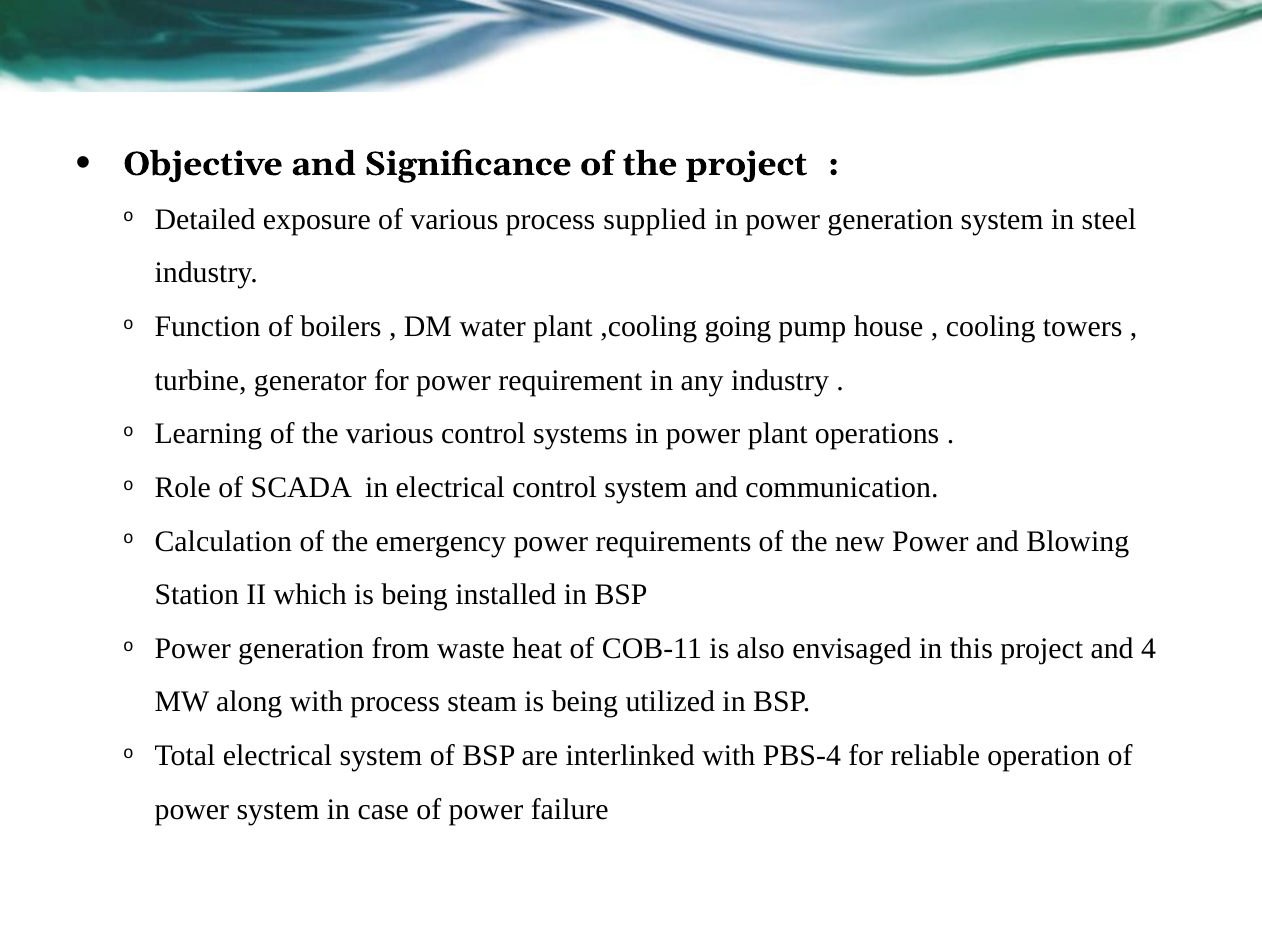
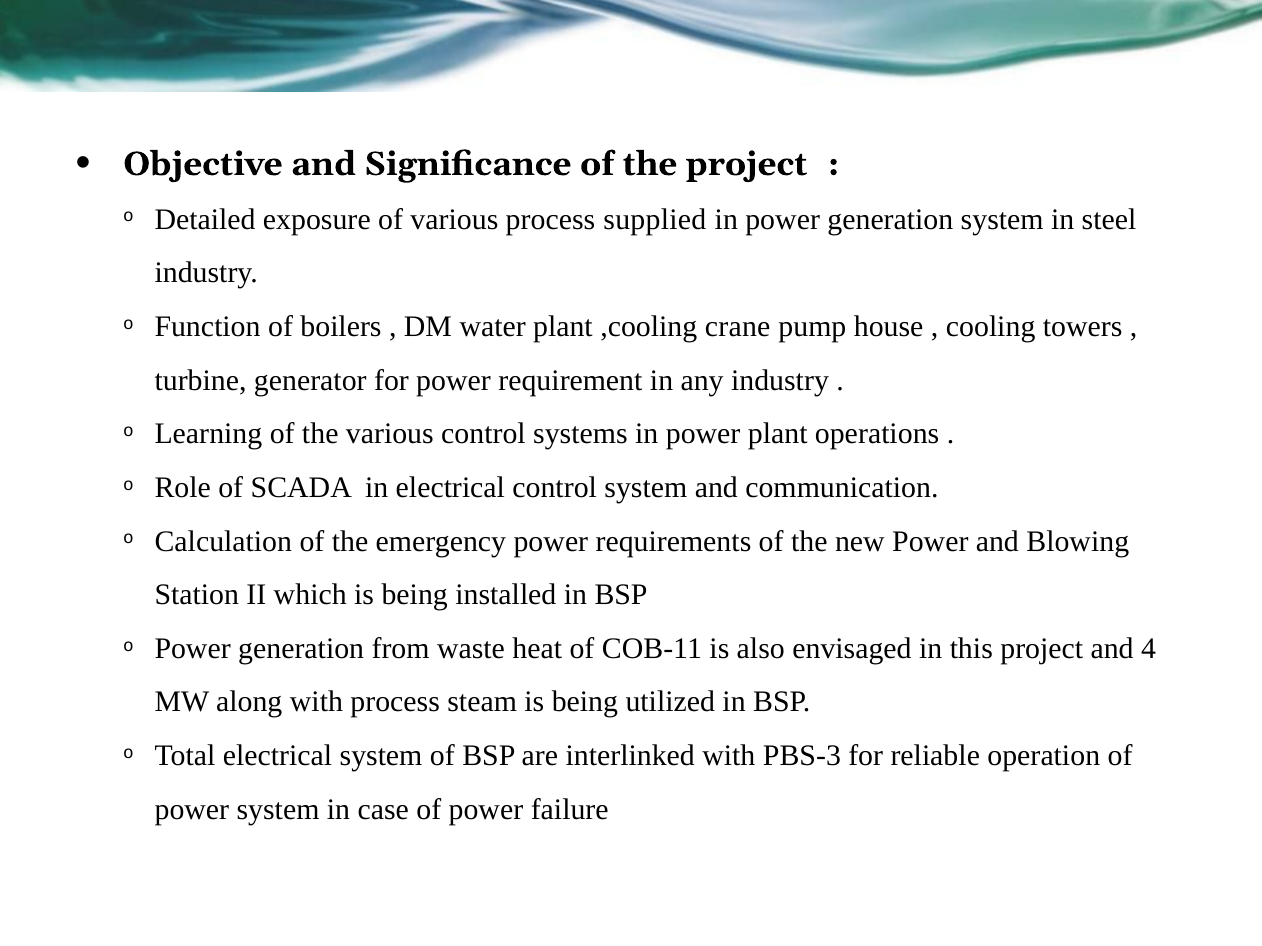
going: going -> crane
PBS-4: PBS-4 -> PBS-3
